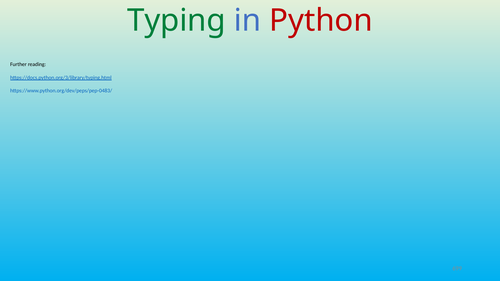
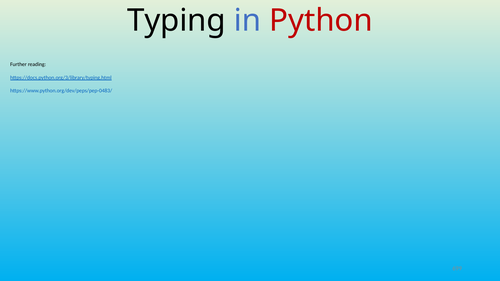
Typing colour: green -> black
